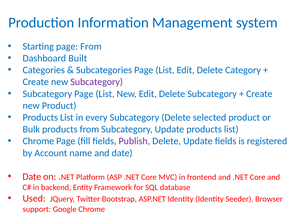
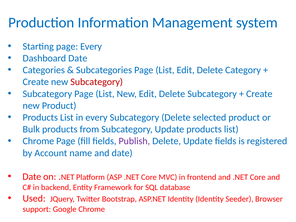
page From: From -> Every
Dashboard Built: Built -> Date
Subcategory at (97, 82) colour: purple -> red
